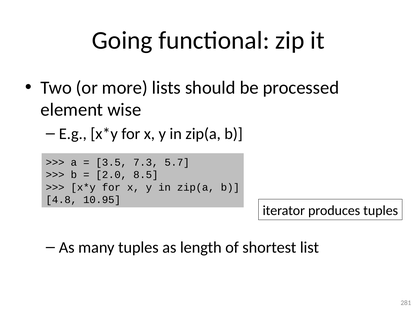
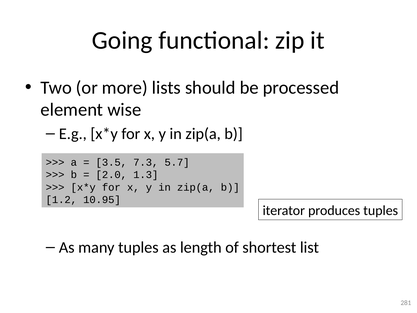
8.5: 8.5 -> 1.3
4.8: 4.8 -> 1.2
